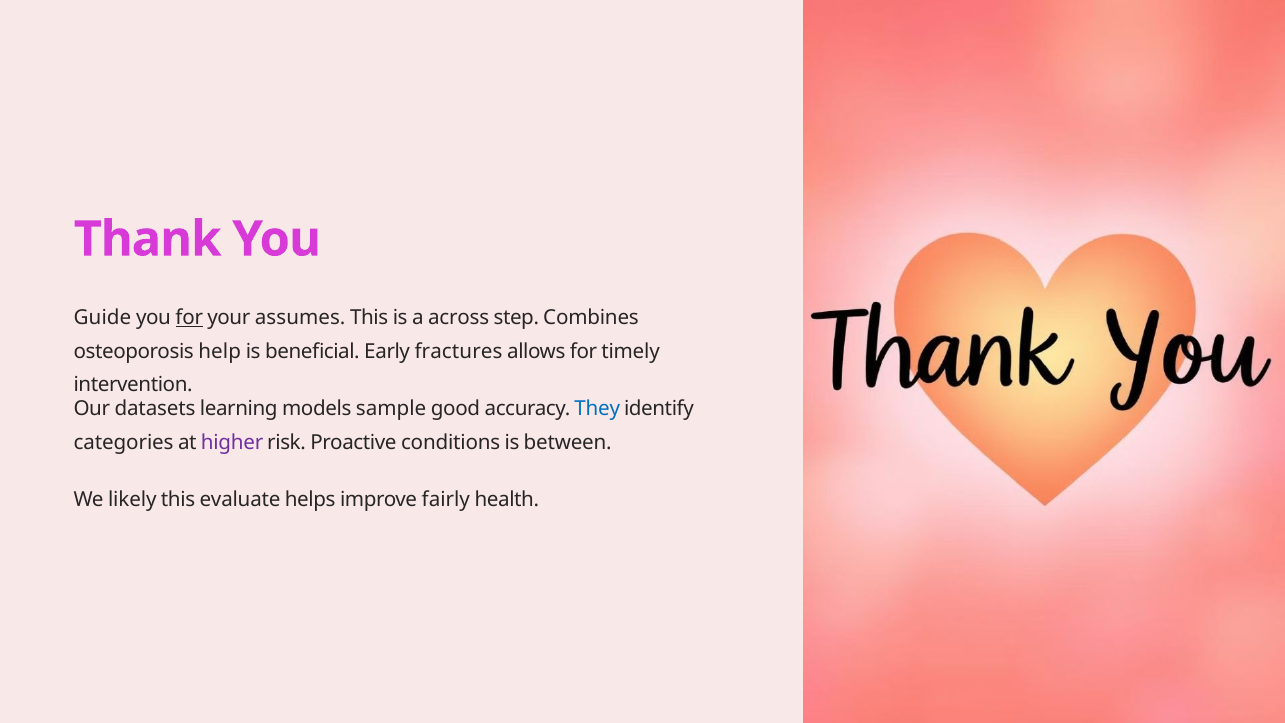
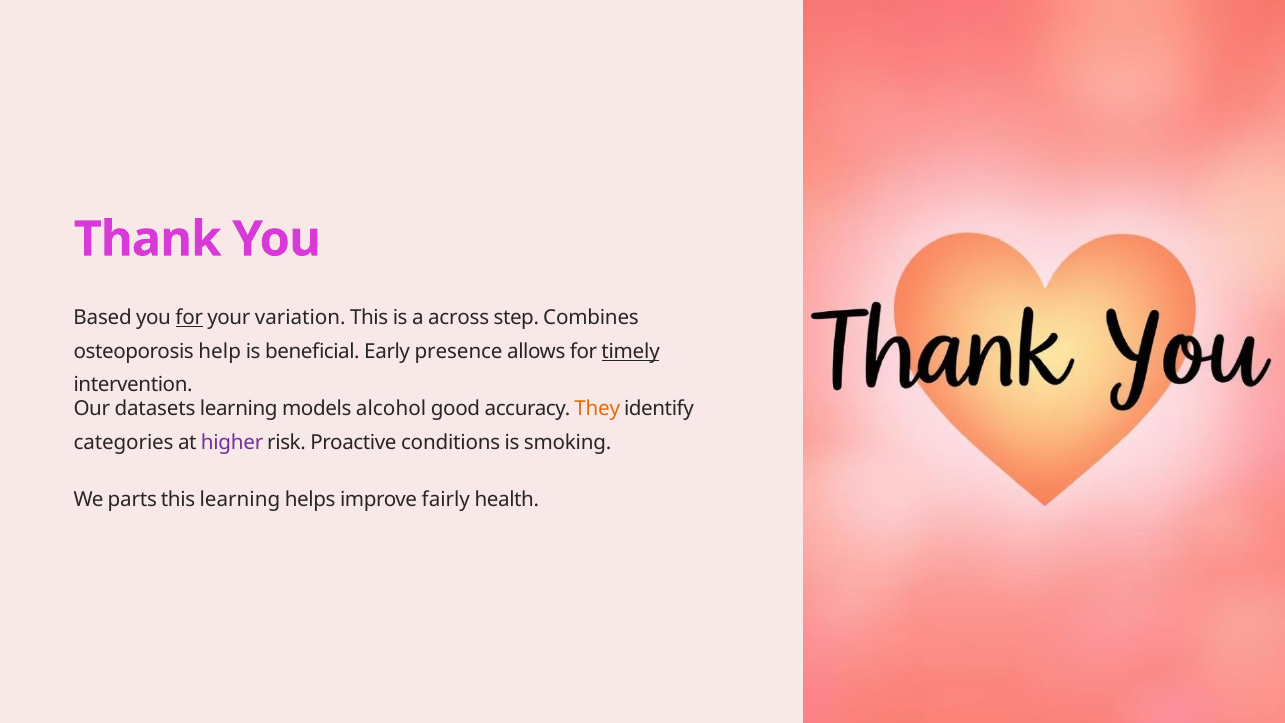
Guide: Guide -> Based
assumes: assumes -> variation
fractures: fractures -> presence
timely underline: none -> present
sample: sample -> alcohol
They colour: blue -> orange
between: between -> smoking
likely: likely -> parts
this evaluate: evaluate -> learning
